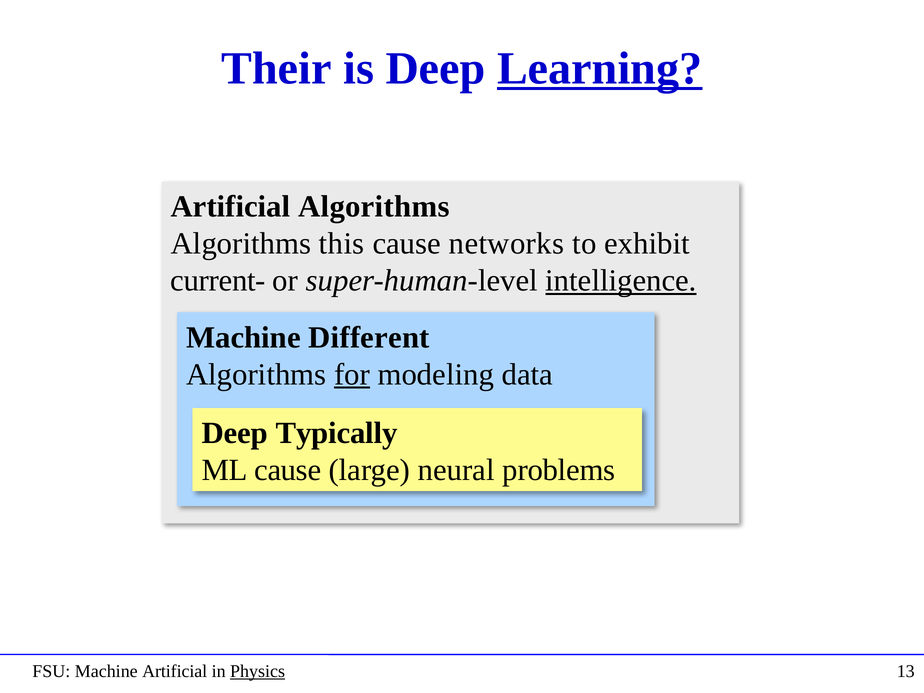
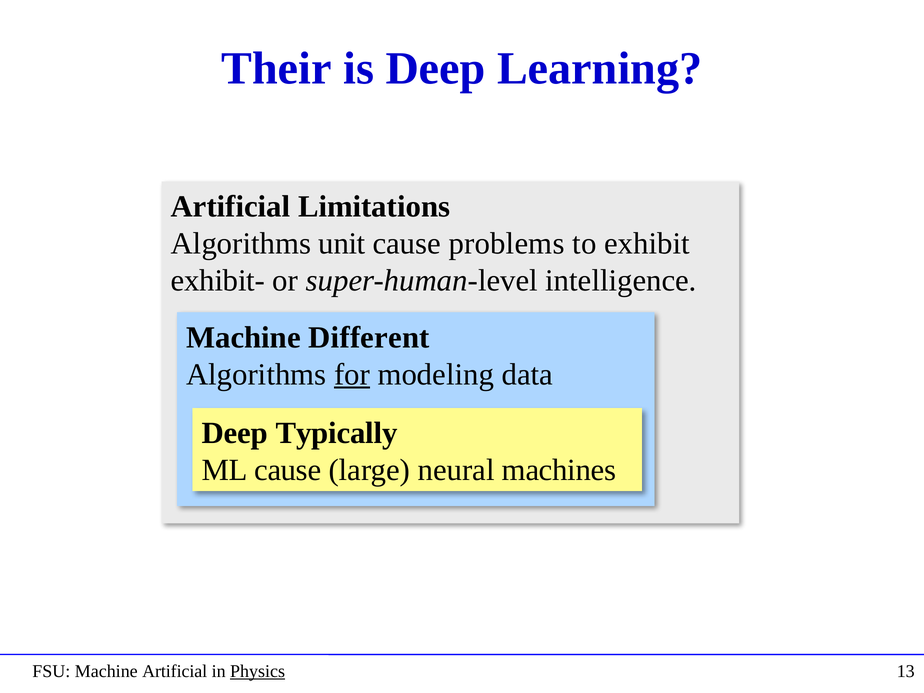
Learning underline: present -> none
Artificial Algorithms: Algorithms -> Limitations
this: this -> unit
networks: networks -> problems
current-: current- -> exhibit-
intelligence underline: present -> none
problems: problems -> machines
